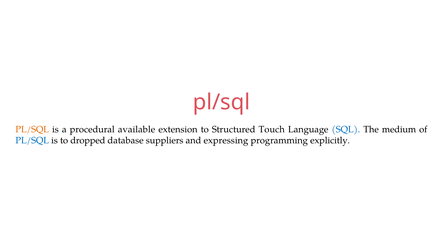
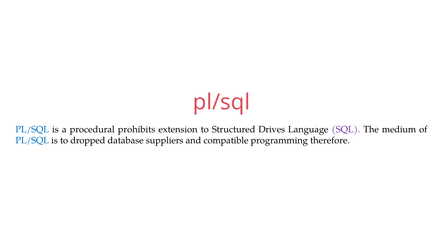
PL/SQL at (32, 130) colour: orange -> blue
available: available -> prohibits
Touch: Touch -> Drives
SQL colour: blue -> purple
expressing: expressing -> compatible
explicitly: explicitly -> therefore
